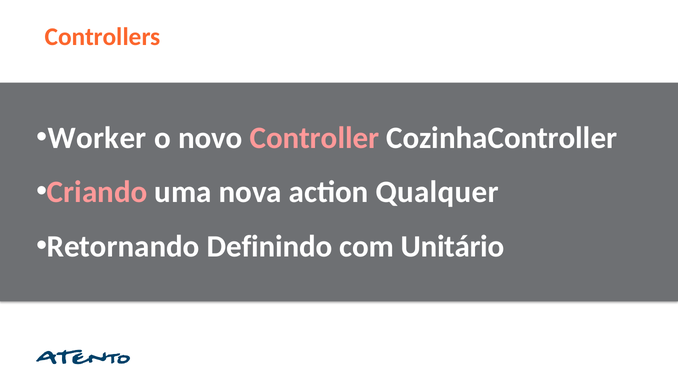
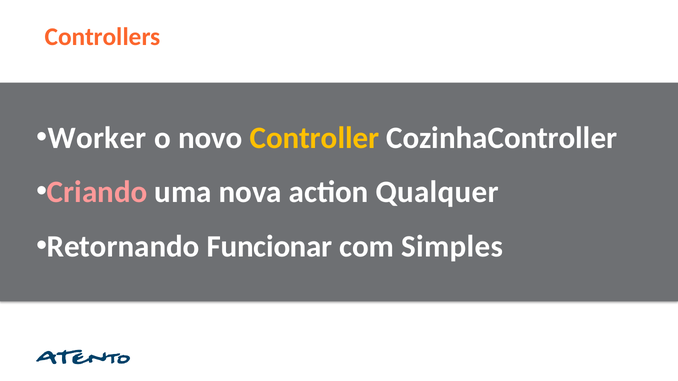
Controller colour: pink -> yellow
Definindo: Definindo -> Funcionar
Unitário: Unitário -> Simples
